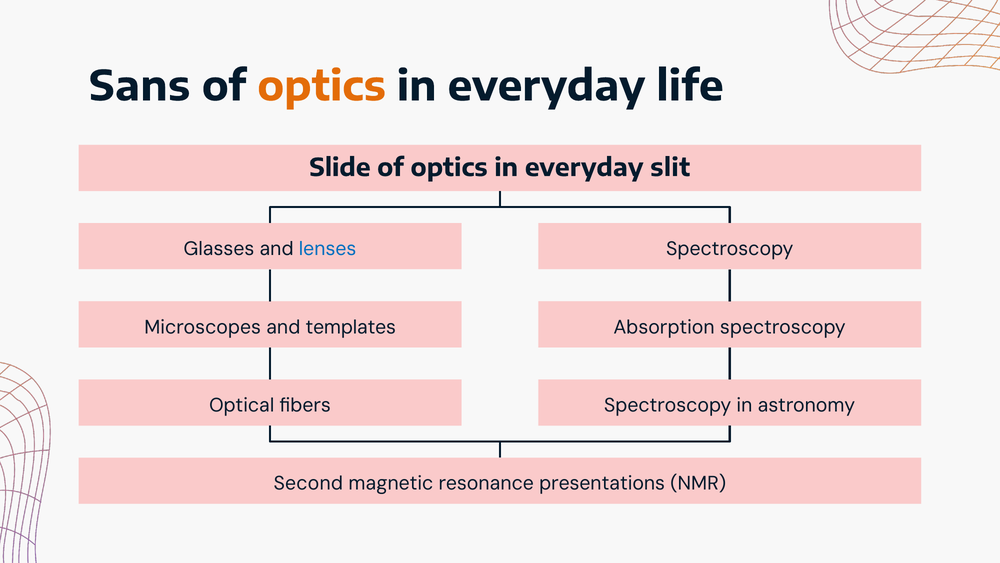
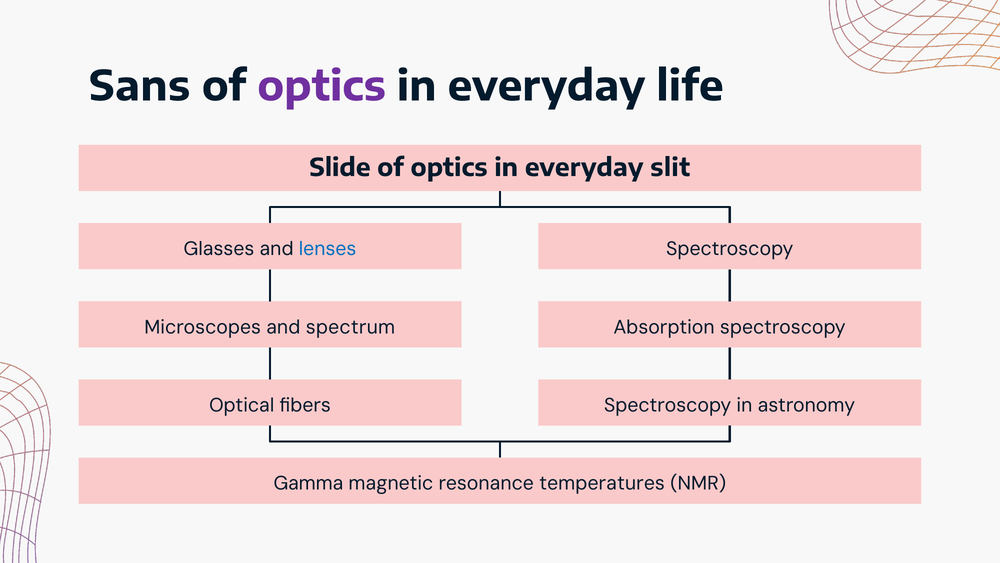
optics at (322, 87) colour: orange -> purple
templates: templates -> spectrum
Second: Second -> Gamma
presentations: presentations -> temperatures
